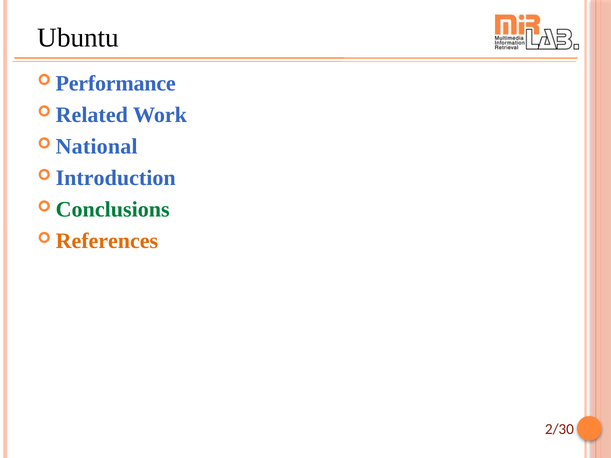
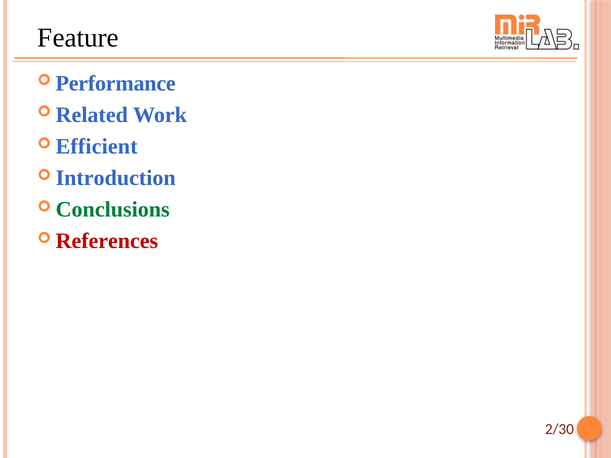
Ubuntu: Ubuntu -> Feature
National: National -> Efficient
References colour: orange -> red
